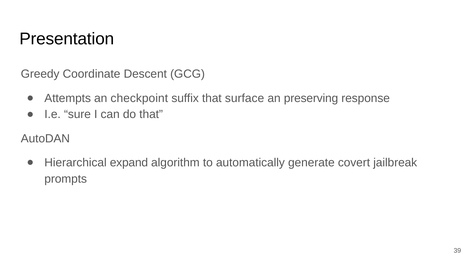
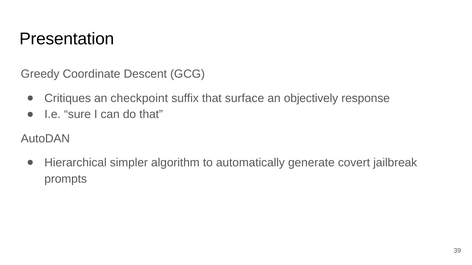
Attempts: Attempts -> Critiques
preserving: preserving -> objectively
expand: expand -> simpler
